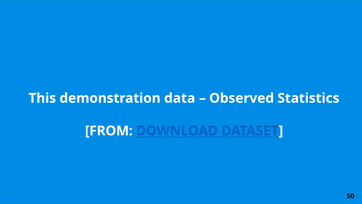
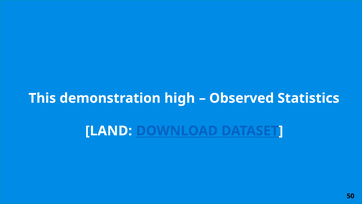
data: data -> high
FROM: FROM -> LAND
